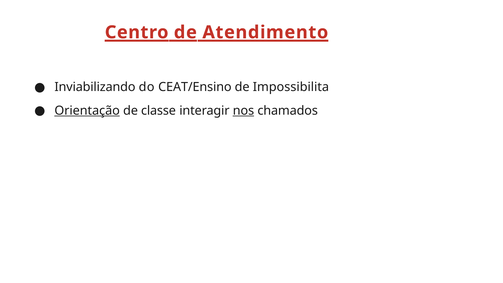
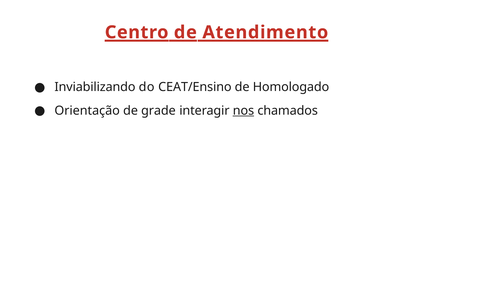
Impossibilita: Impossibilita -> Homologado
Orientação underline: present -> none
classe: classe -> grade
